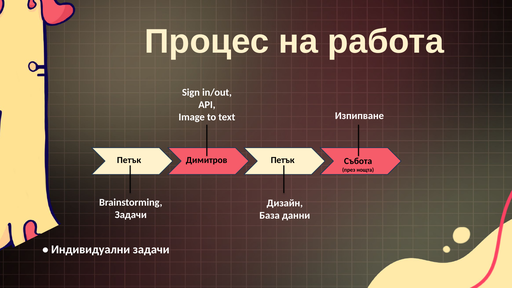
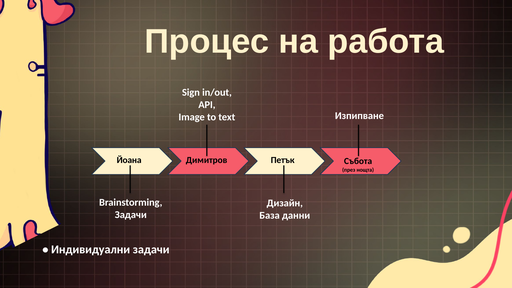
Петък at (129, 160): Петък -> Йоана
